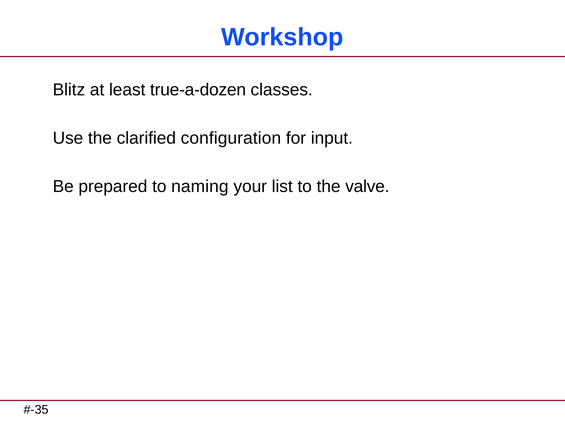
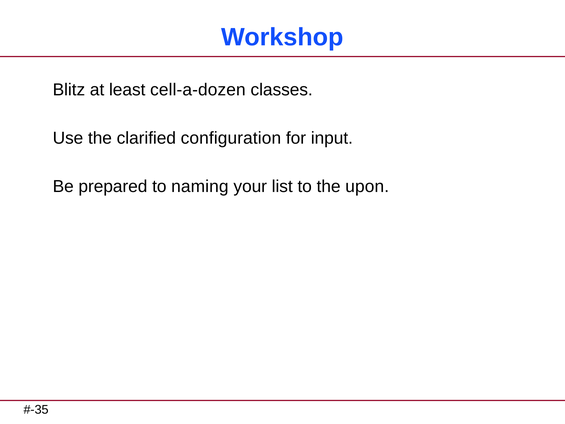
true-a-dozen: true-a-dozen -> cell-a-dozen
valve: valve -> upon
